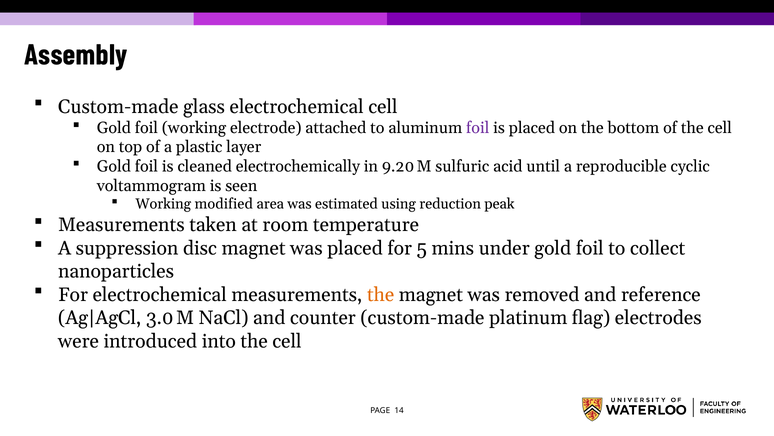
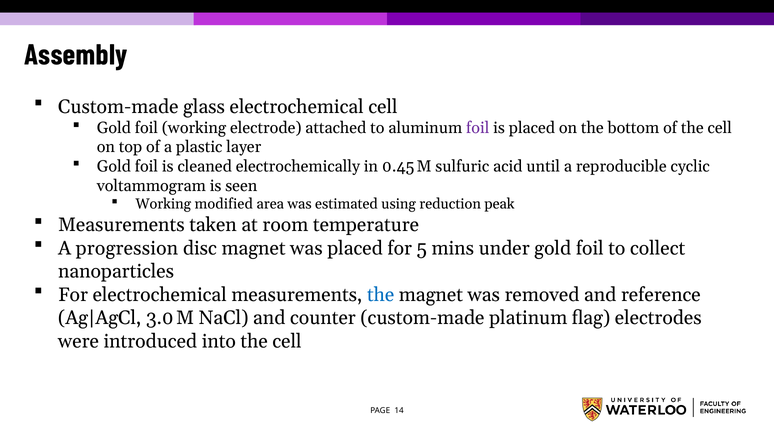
9.20: 9.20 -> 0.45
suppression: suppression -> progression
the at (381, 294) colour: orange -> blue
